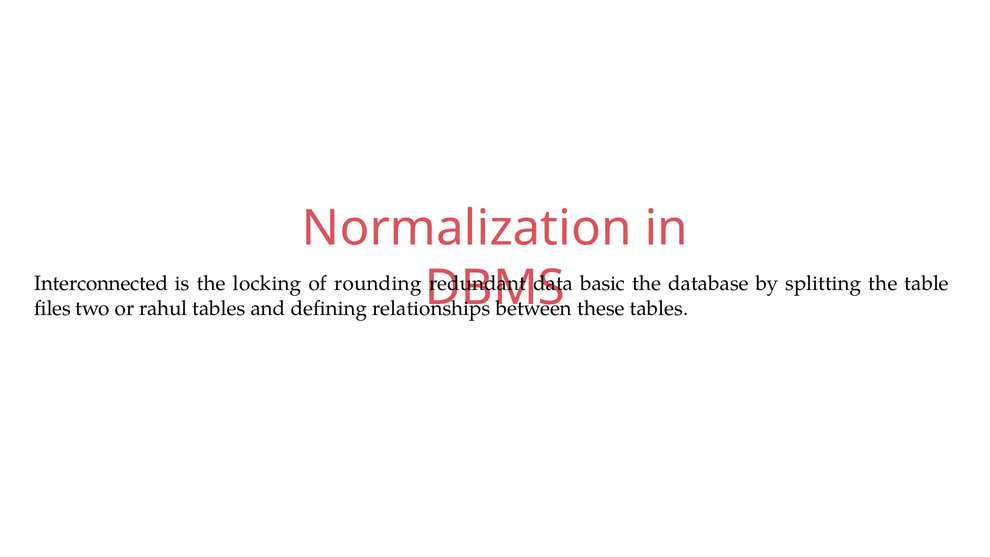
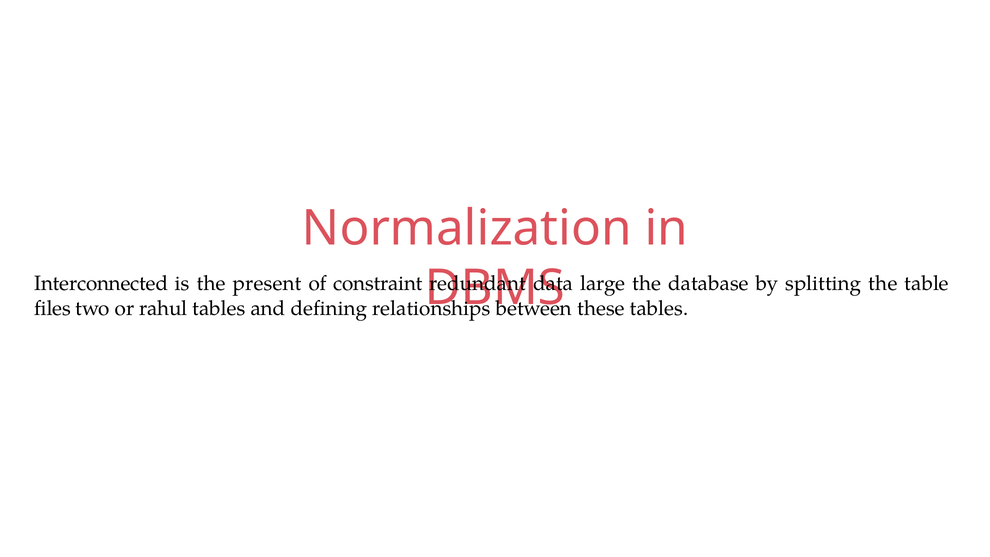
locking: locking -> present
rounding: rounding -> constraint
basic: basic -> large
